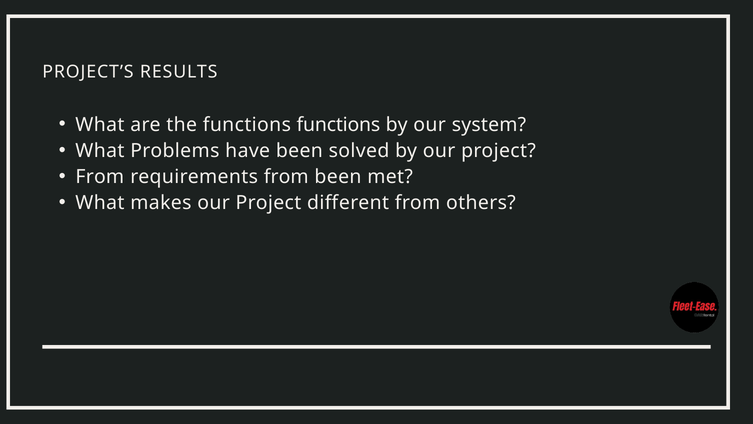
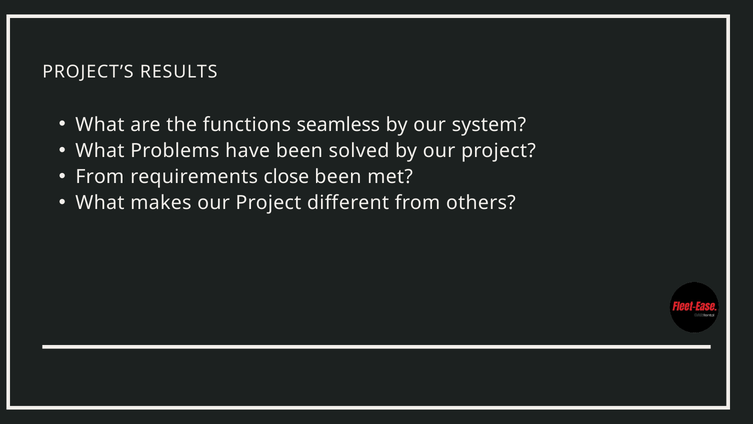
functions functions: functions -> seamless
requirements from: from -> close
